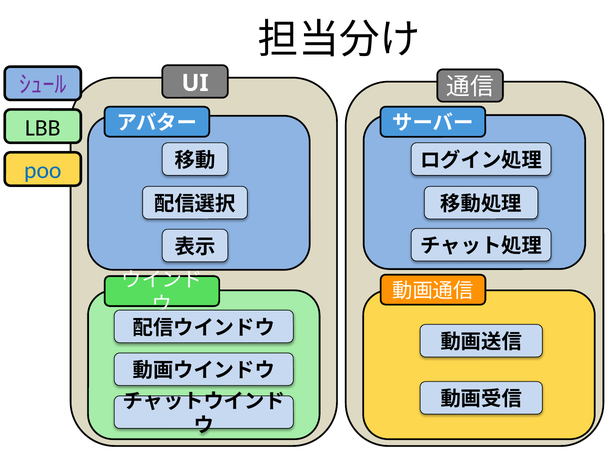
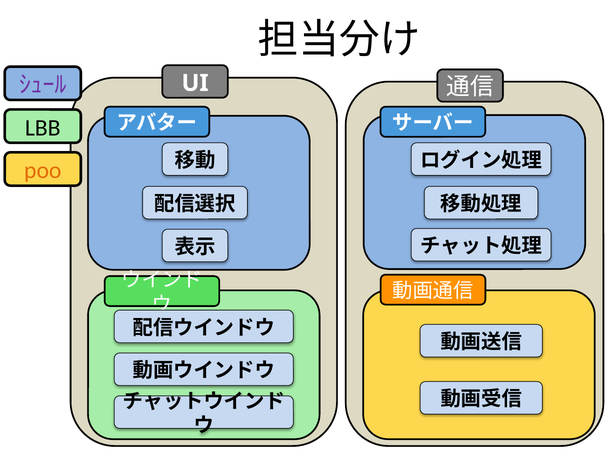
poo colour: blue -> orange
